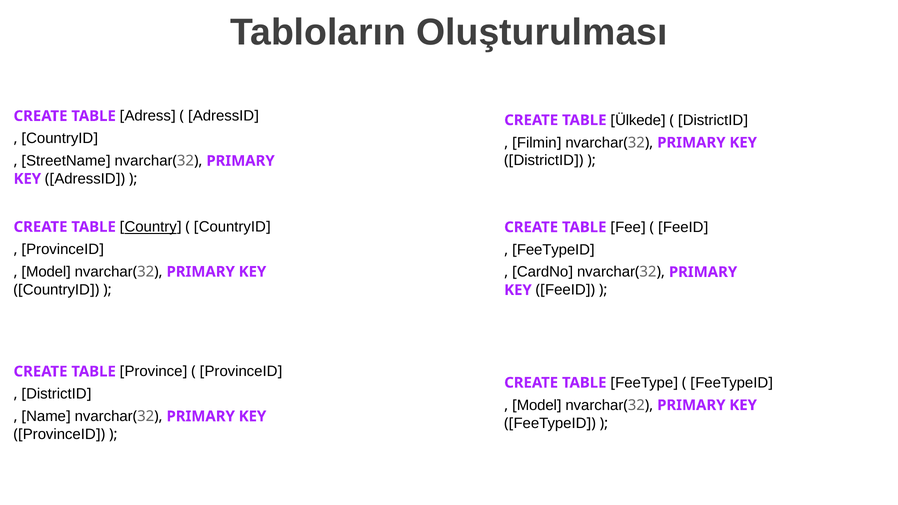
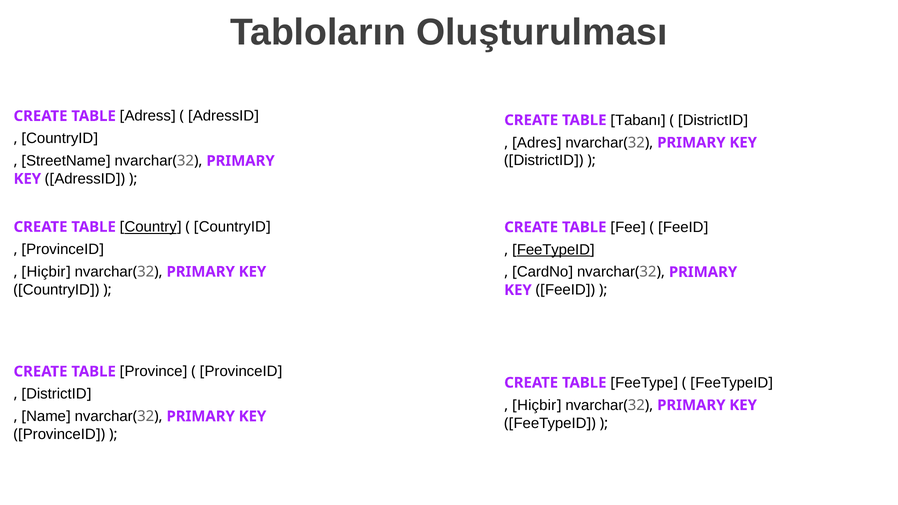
Ülkede: Ülkede -> Tabanı
Filmin: Filmin -> Adres
FeeTypeID at (553, 250) underline: none -> present
Model at (46, 272): Model -> Hiçbir
Model at (537, 405): Model -> Hiçbir
